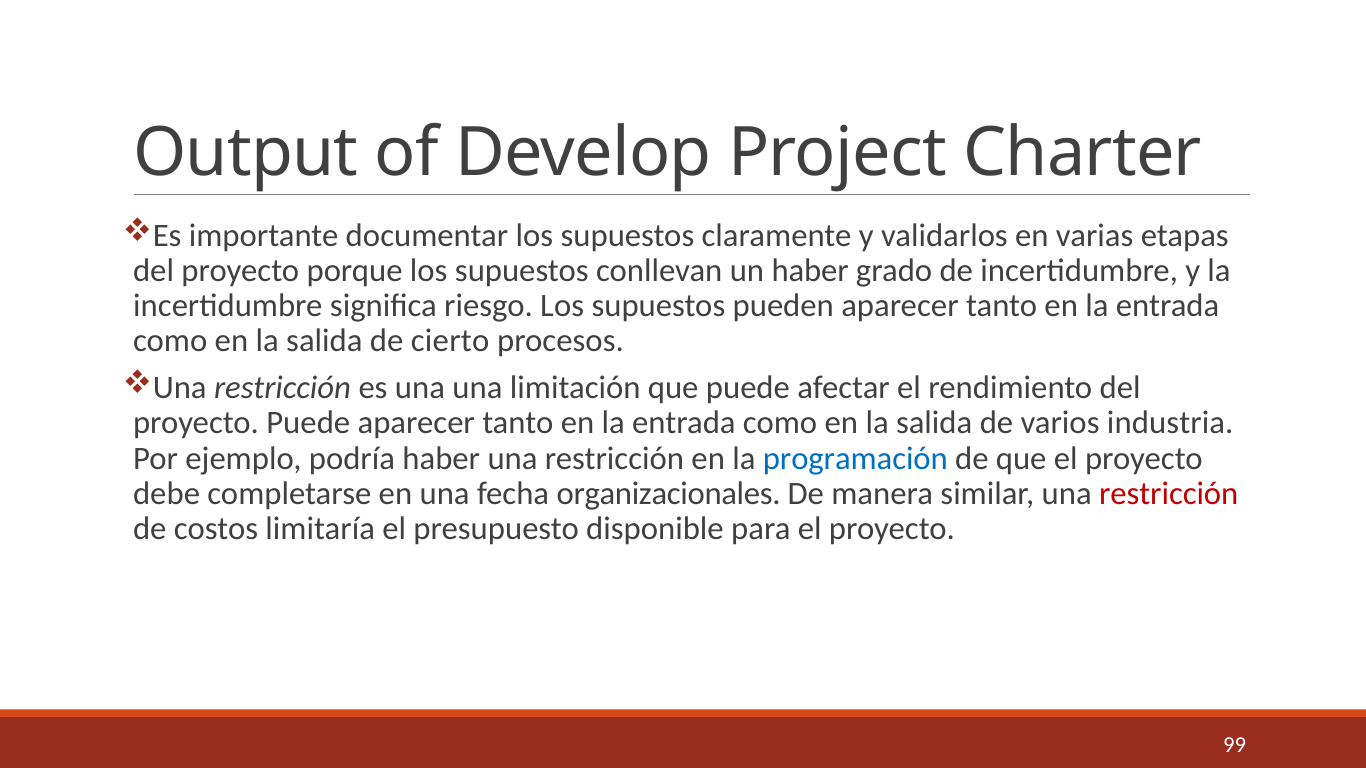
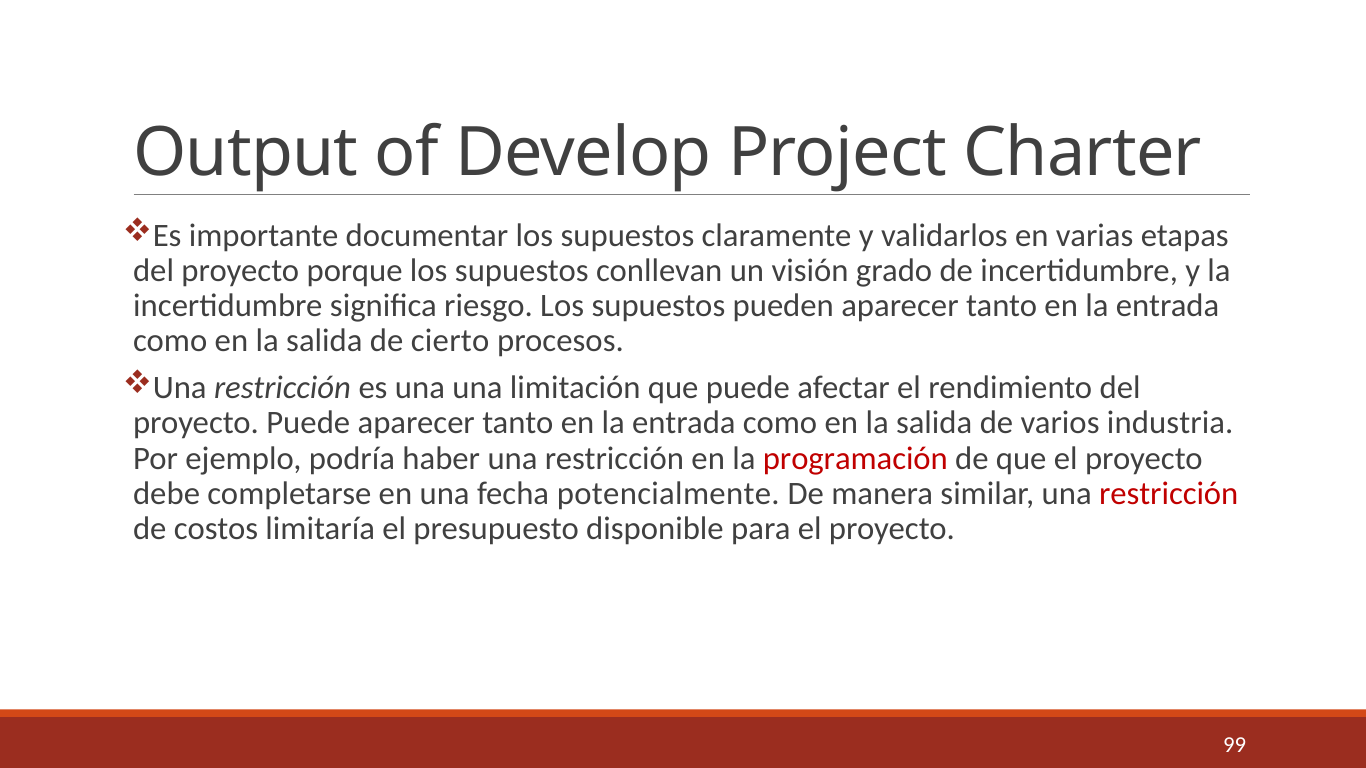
un haber: haber -> visión
programación colour: blue -> red
organizacionales: organizacionales -> potencialmente
